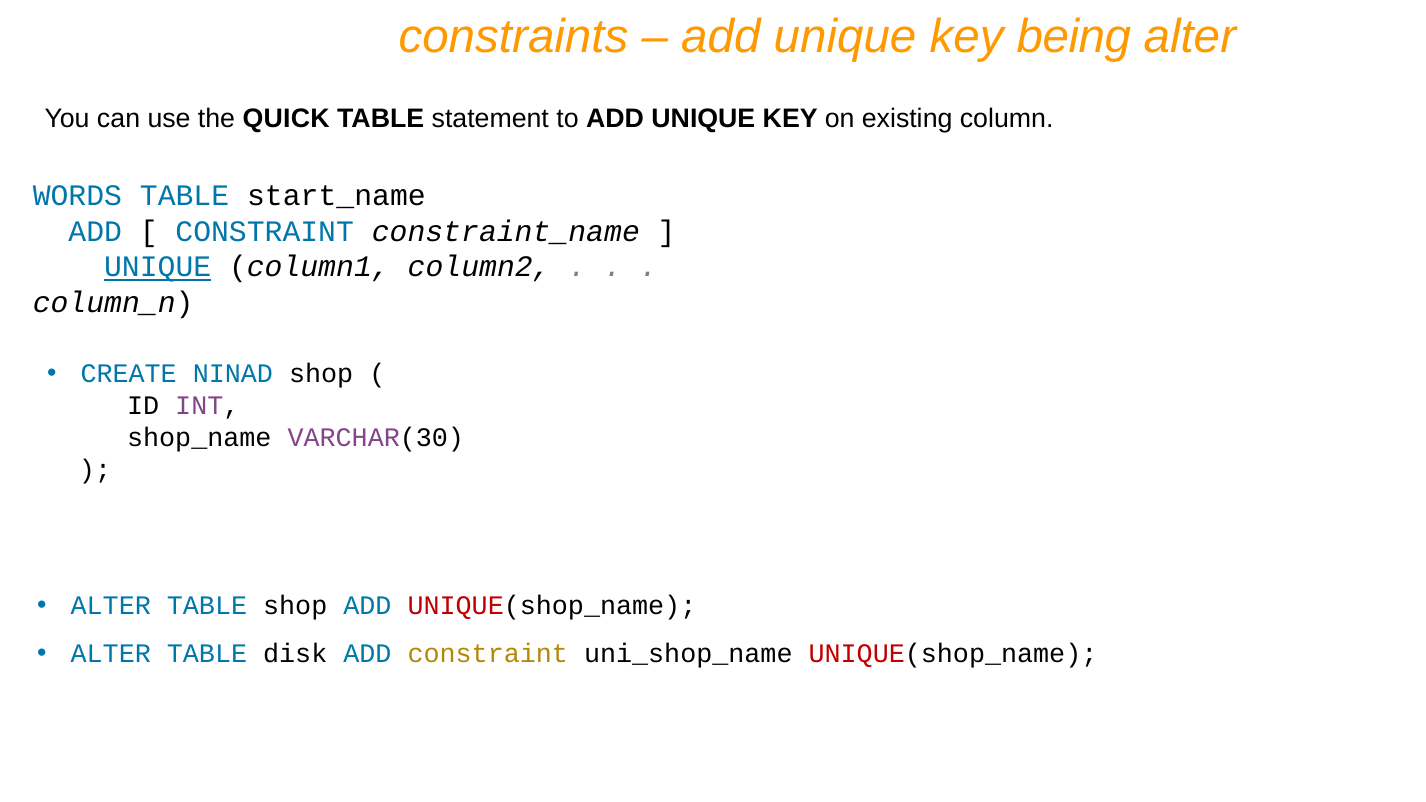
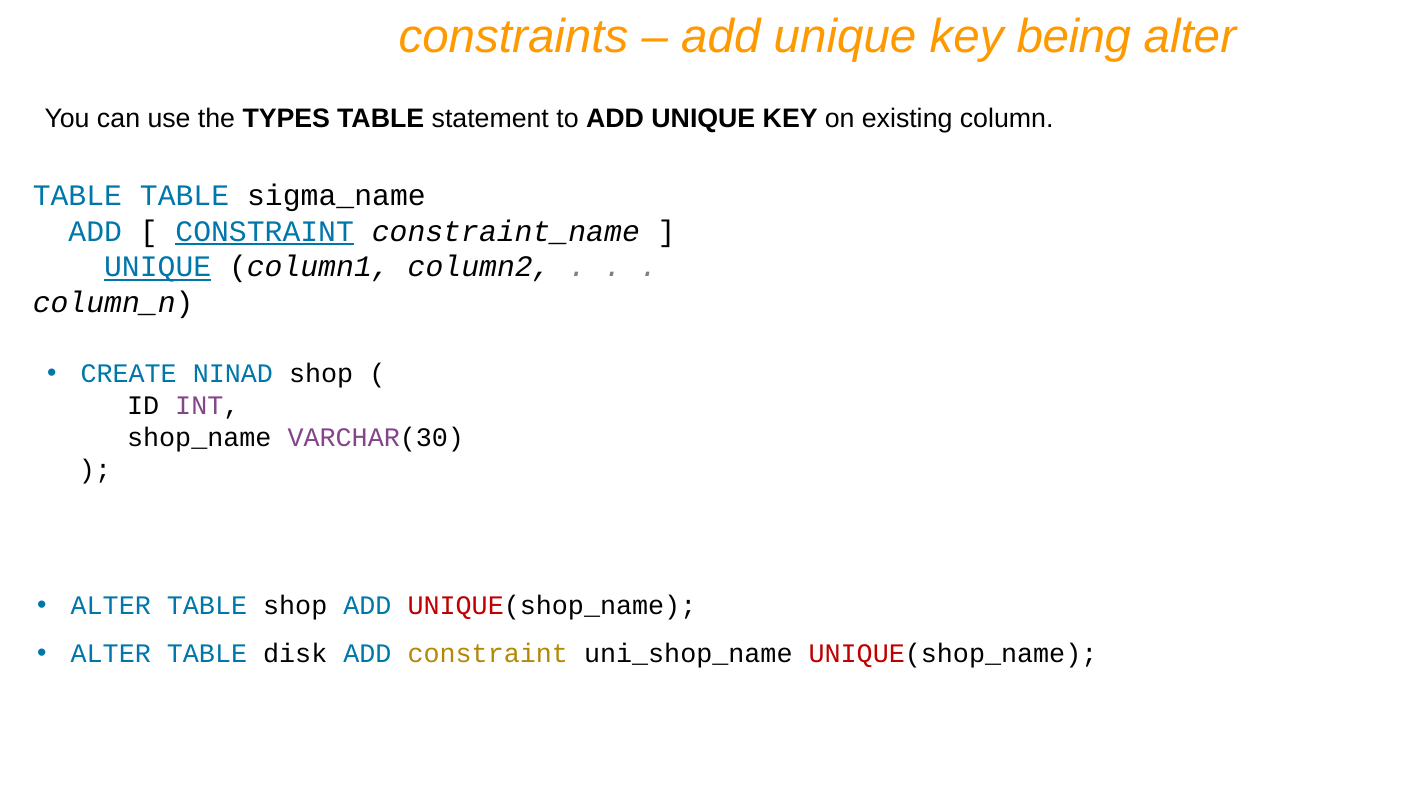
QUICK: QUICK -> TYPES
WORDS at (77, 196): WORDS -> TABLE
start_name: start_name -> sigma_name
CONSTRAINT at (265, 231) underline: none -> present
